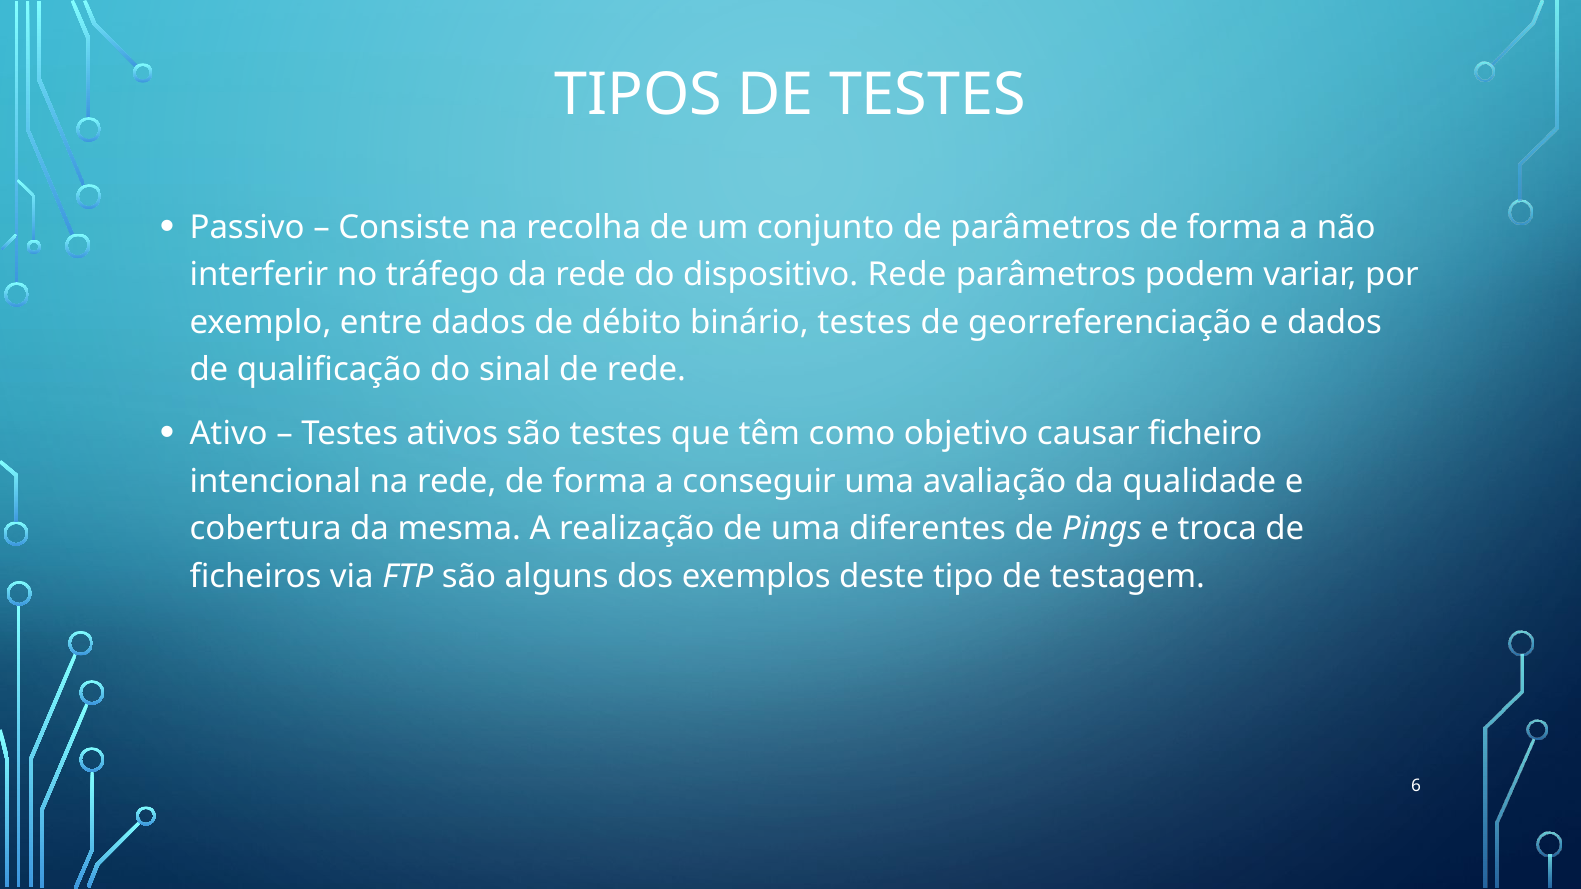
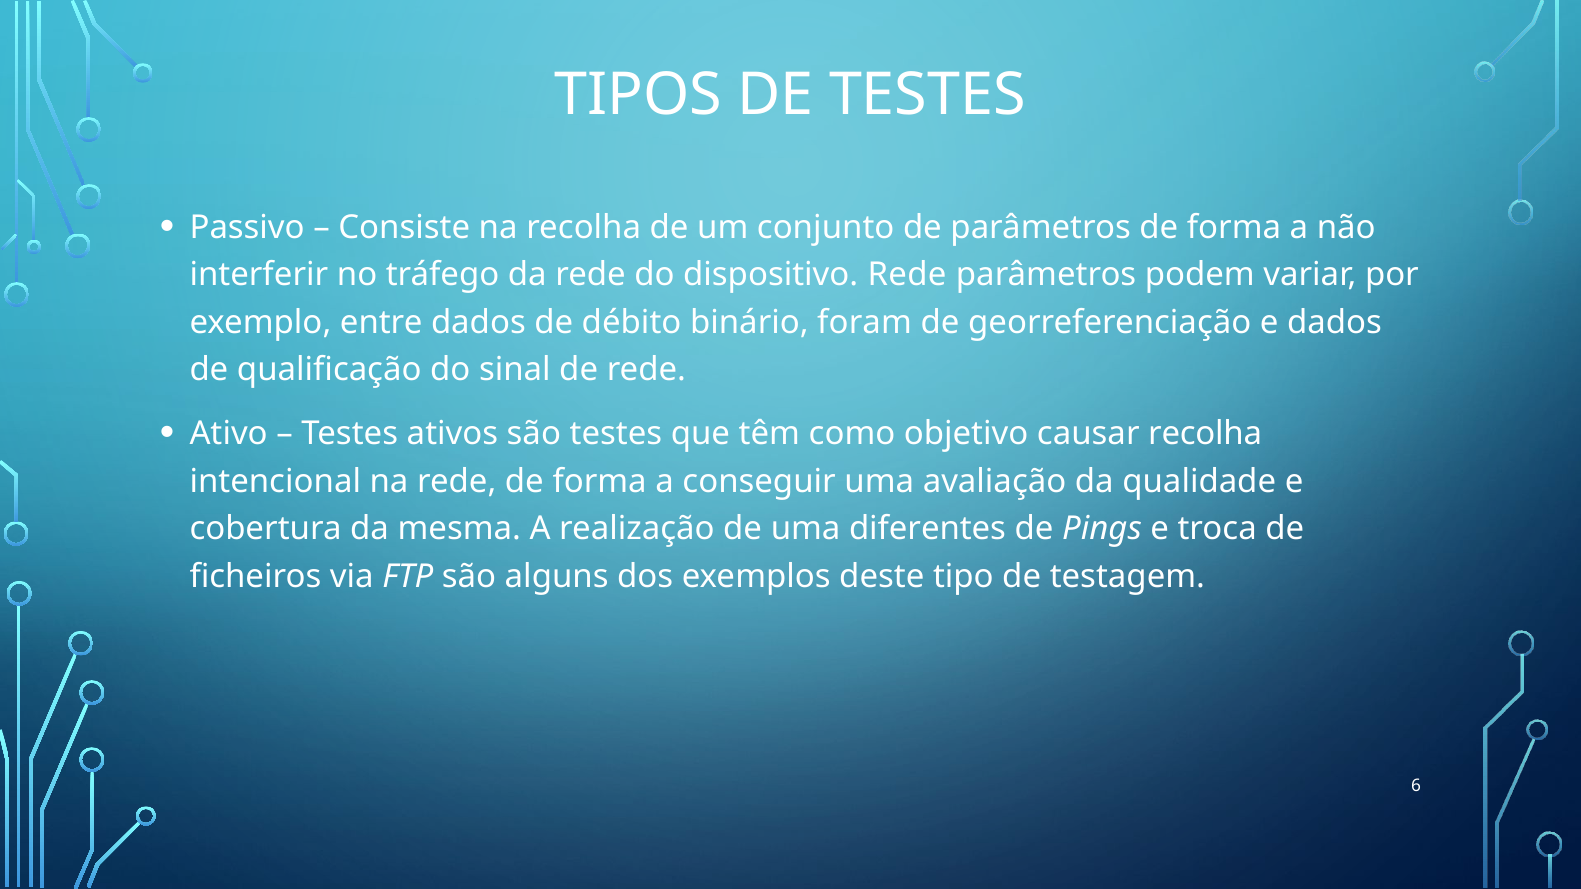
binário testes: testes -> foram
causar ficheiro: ficheiro -> recolha
